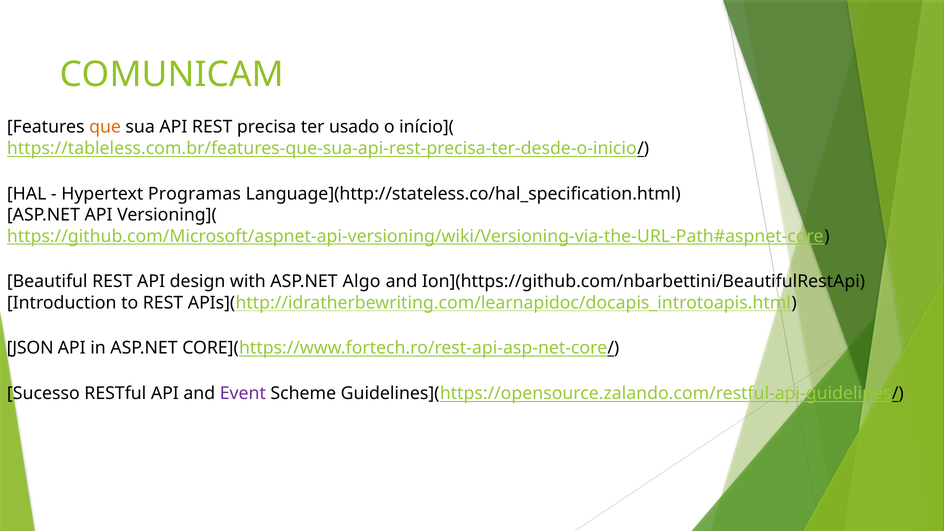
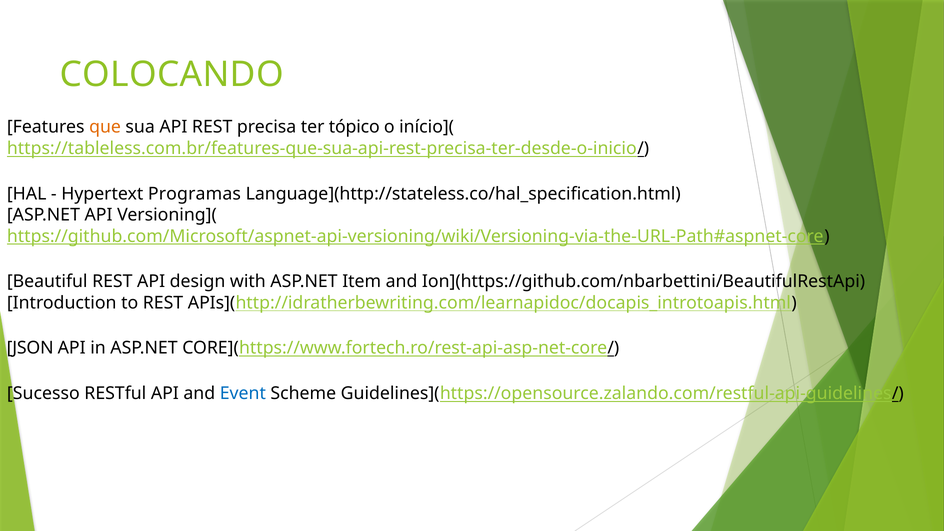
COMUNICAM: COMUNICAM -> COLOCANDO
usado: usado -> tópico
Algo: Algo -> Item
Event colour: purple -> blue
